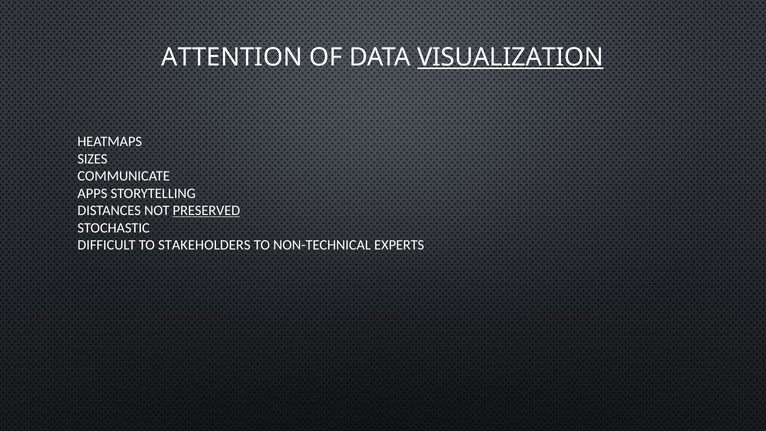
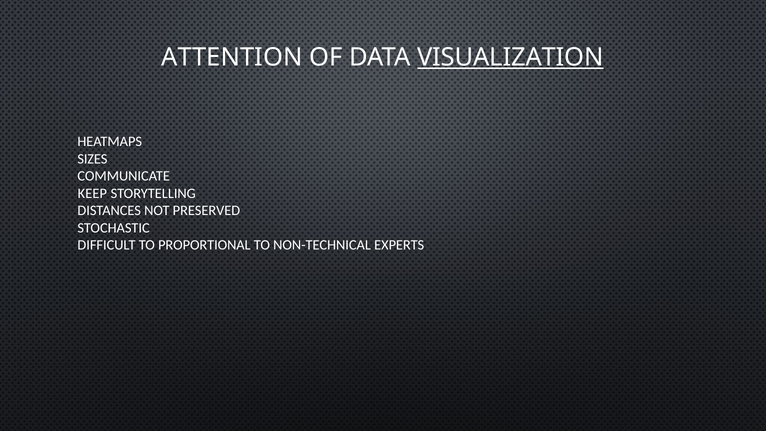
APPS: APPS -> KEEP
PRESERVED underline: present -> none
STAKEHOLDERS: STAKEHOLDERS -> PROPORTIONAL
